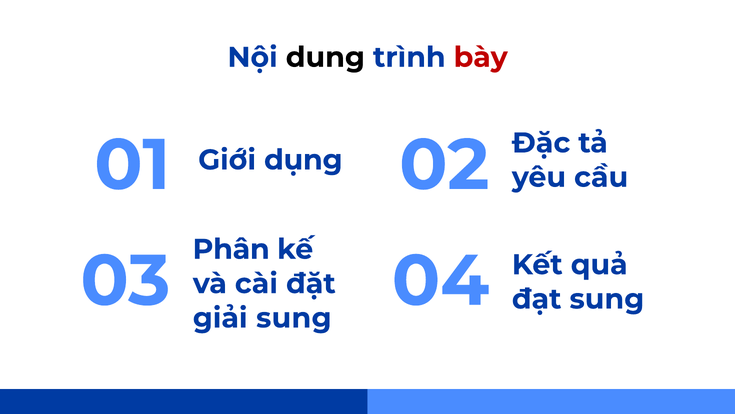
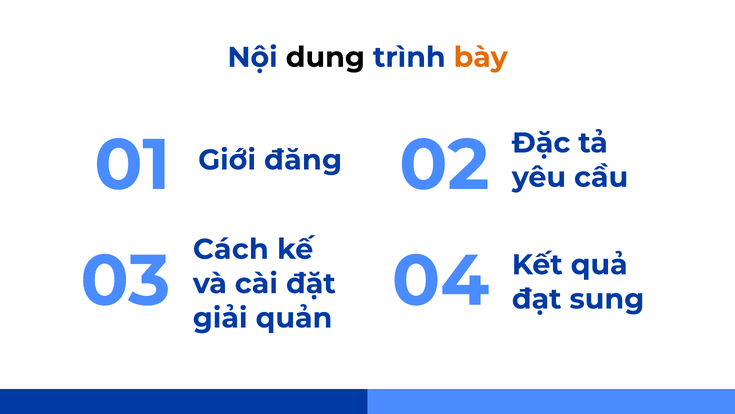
bày colour: red -> orange
dụng: dụng -> đăng
Phân: Phân -> Cách
giải sung: sung -> quản
